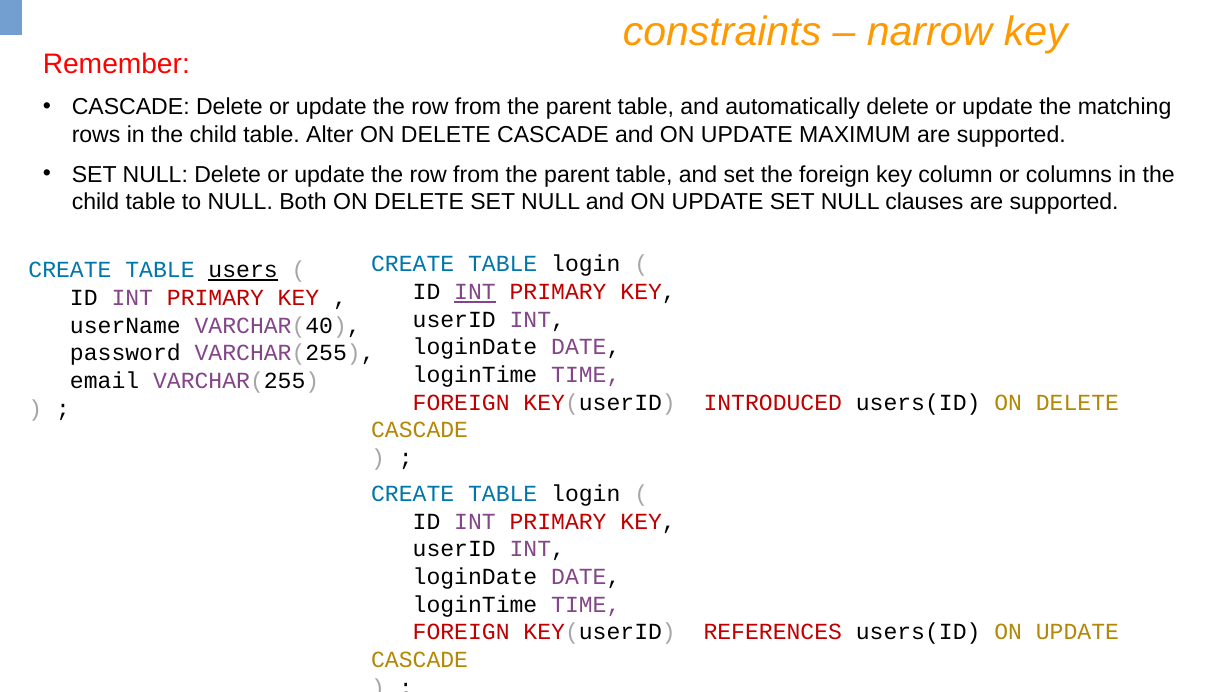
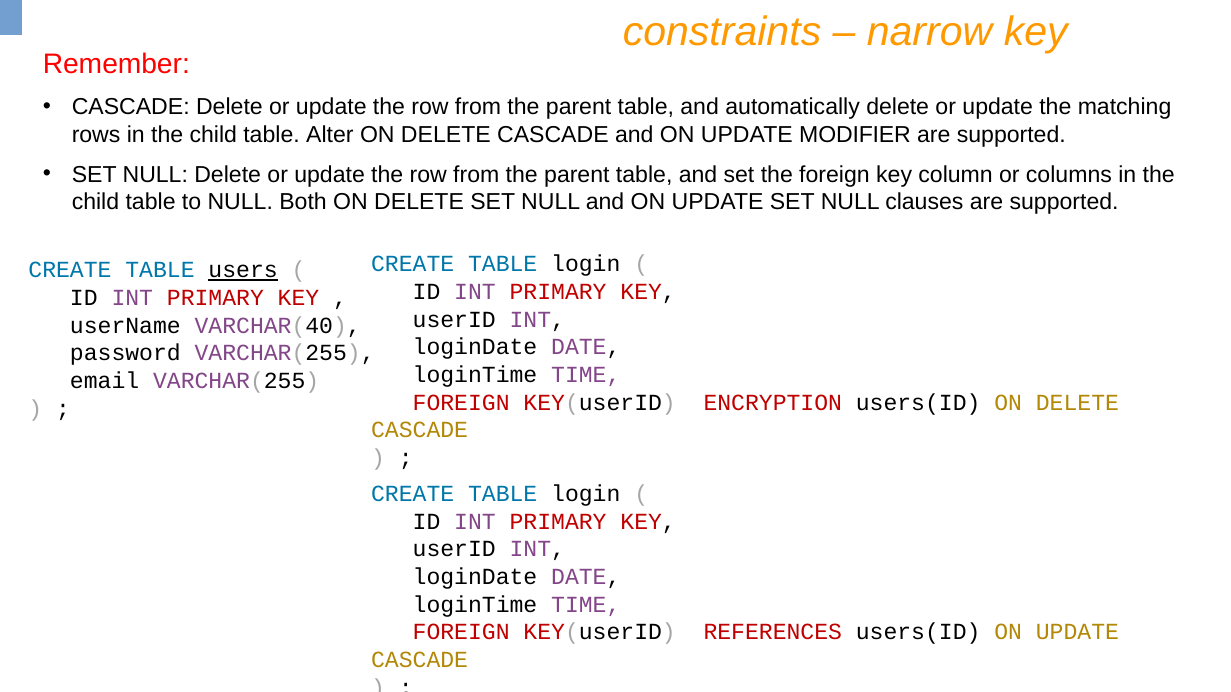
MAXIMUM: MAXIMUM -> MODIFIER
INT at (475, 292) underline: present -> none
INTRODUCED: INTRODUCED -> ENCRYPTION
